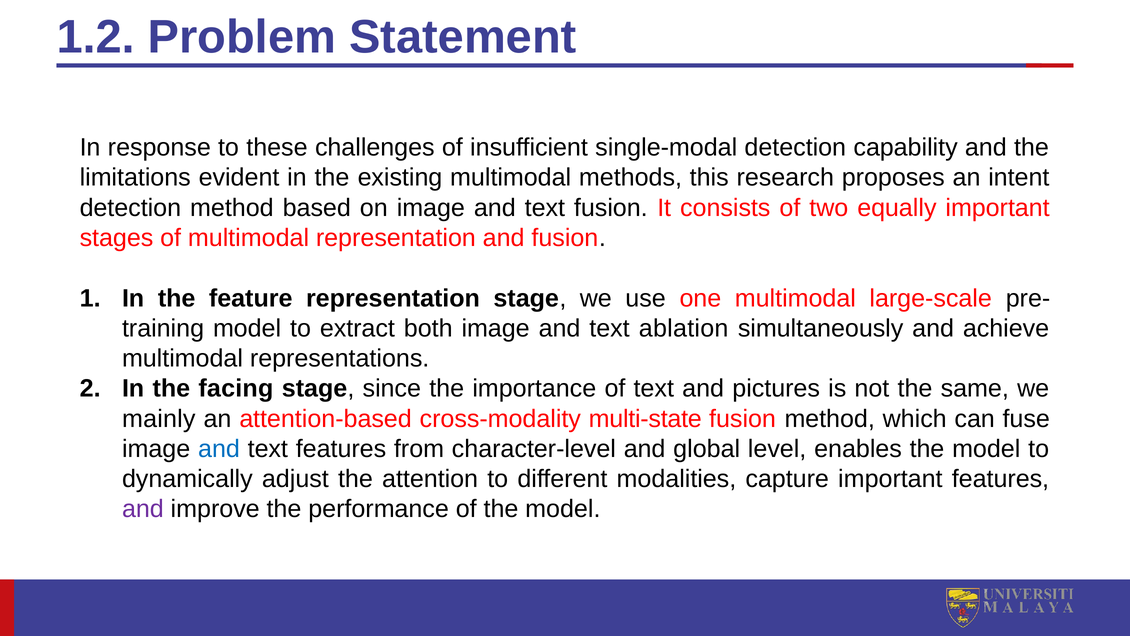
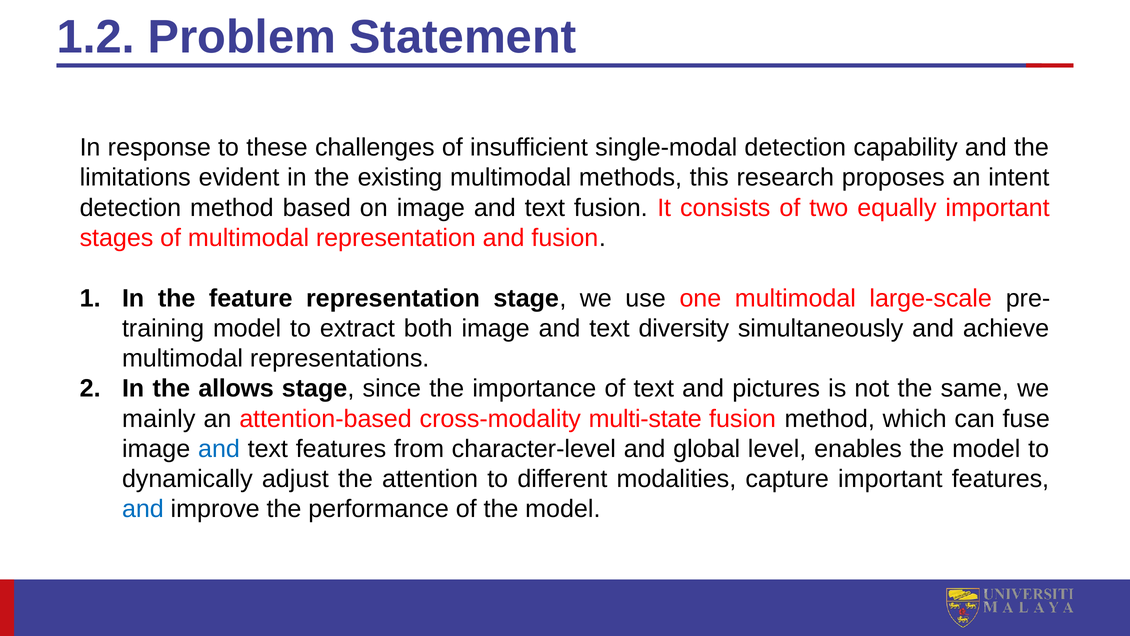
ablation: ablation -> diversity
facing: facing -> allows
and at (143, 509) colour: purple -> blue
